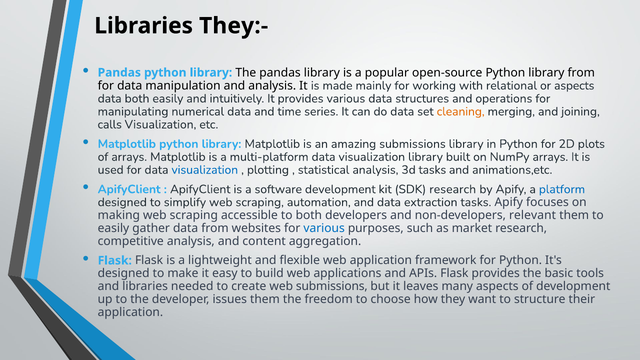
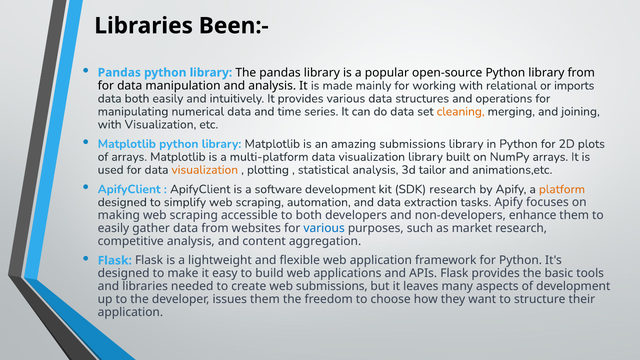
They:-: They:- -> Been:-
or aspects: aspects -> imports
calls at (110, 124): calls -> with
visualization at (205, 170) colour: blue -> orange
3d tasks: tasks -> tailor
platform colour: blue -> orange
relevant: relevant -> enhance
